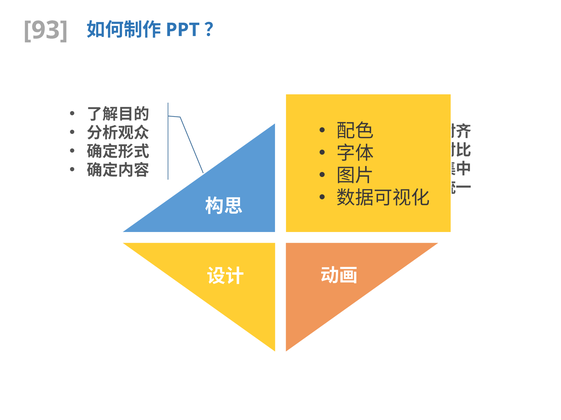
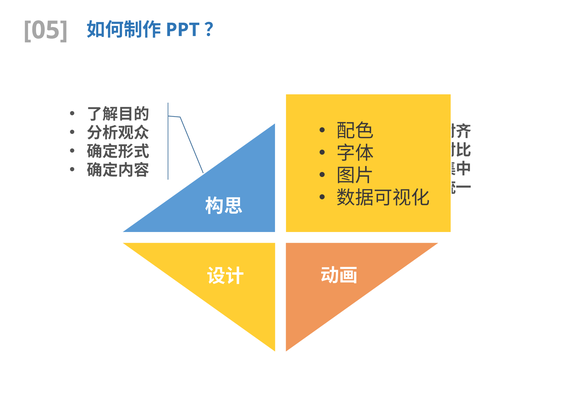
93: 93 -> 05
